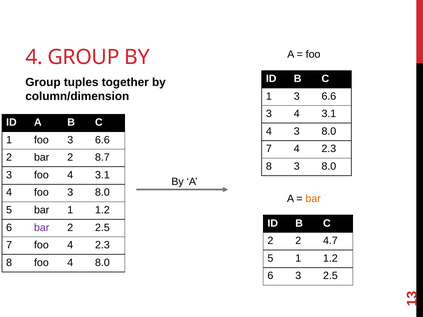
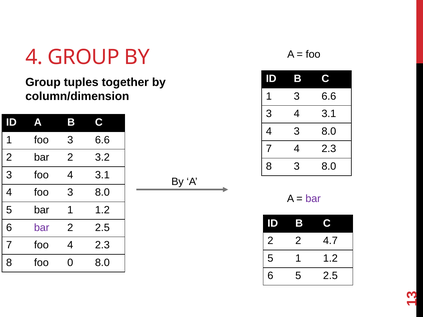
8.7: 8.7 -> 3.2
bar at (313, 199) colour: orange -> purple
8 foo 4: 4 -> 0
6 3: 3 -> 5
